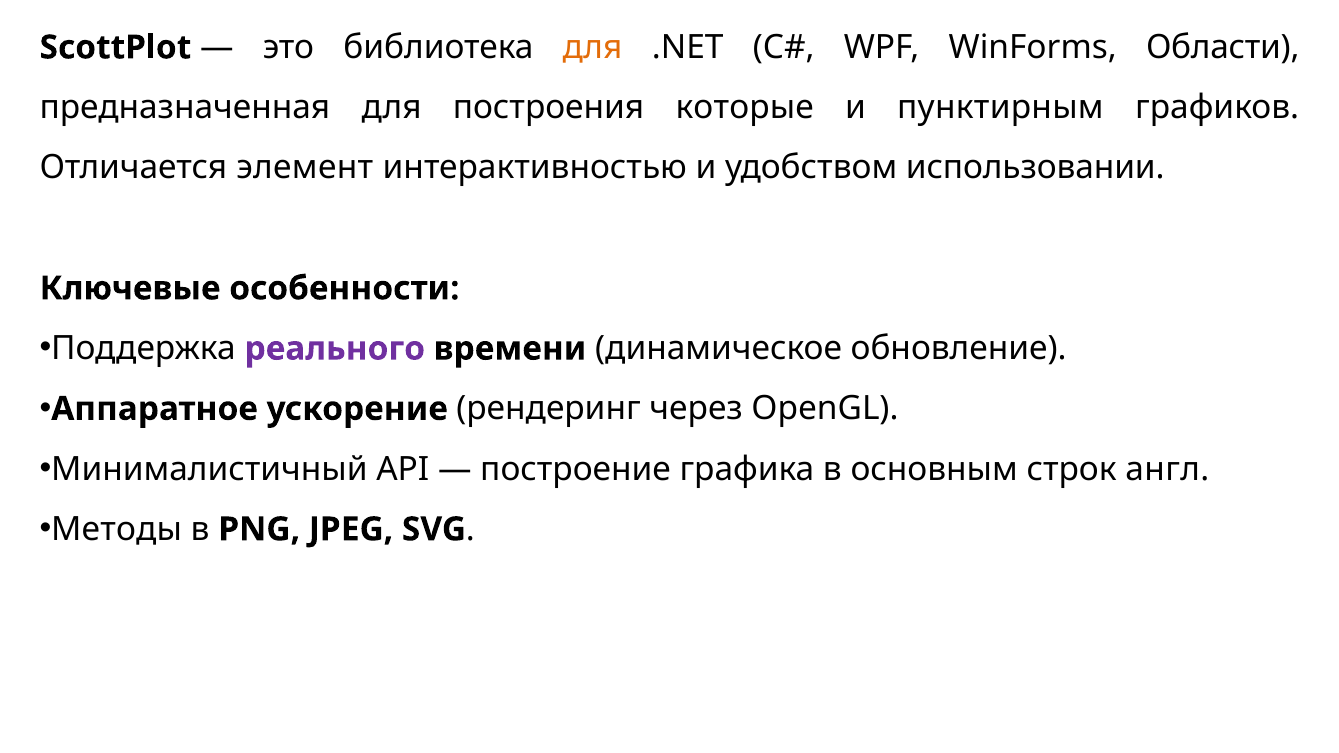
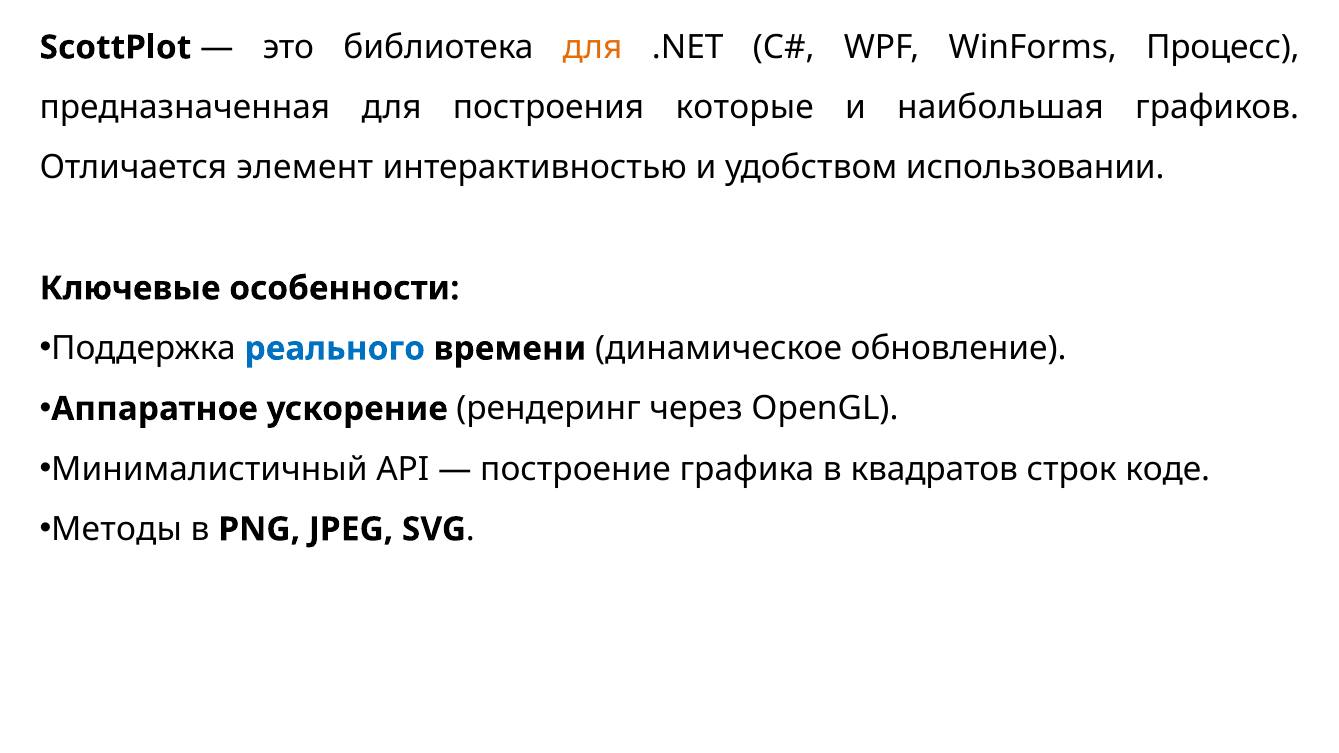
Области: Области -> Процесс
пунктирным: пунктирным -> наибольшая
реального colour: purple -> blue
основным: основным -> квадратов
англ: англ -> коде
